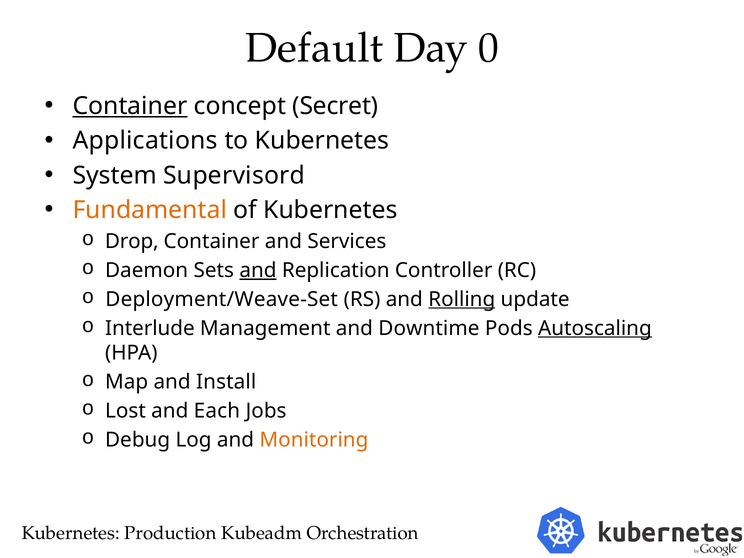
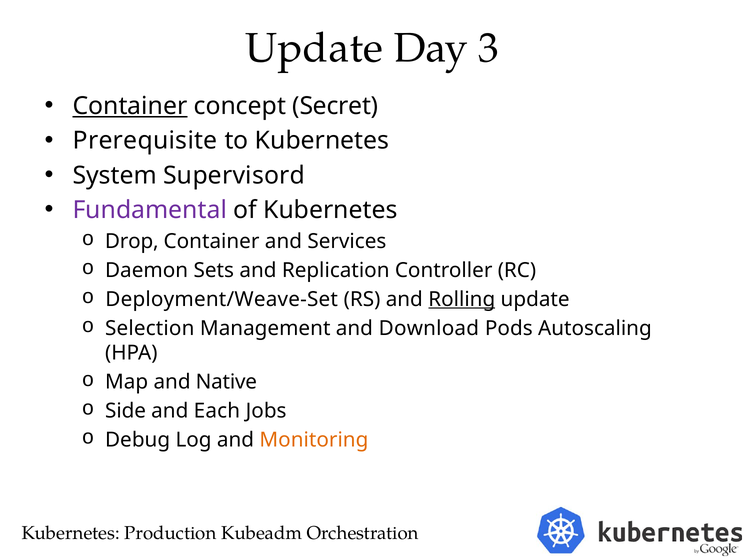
Default at (314, 48): Default -> Update
0: 0 -> 3
Applications: Applications -> Prerequisite
Fundamental colour: orange -> purple
and at (258, 270) underline: present -> none
Interlude: Interlude -> Selection
Downtime: Downtime -> Download
Autoscaling underline: present -> none
Install: Install -> Native
Lost: Lost -> Side
